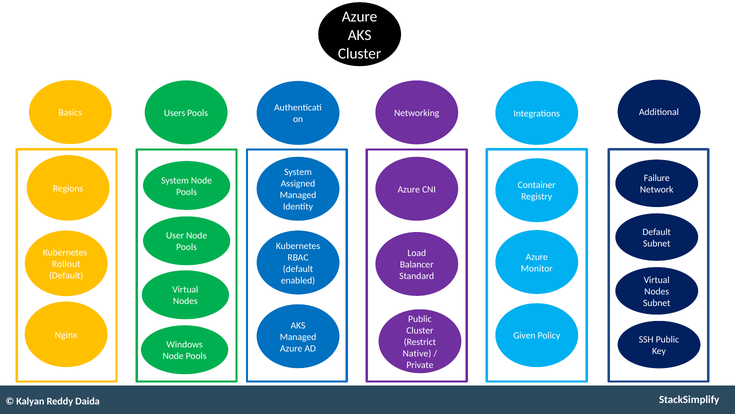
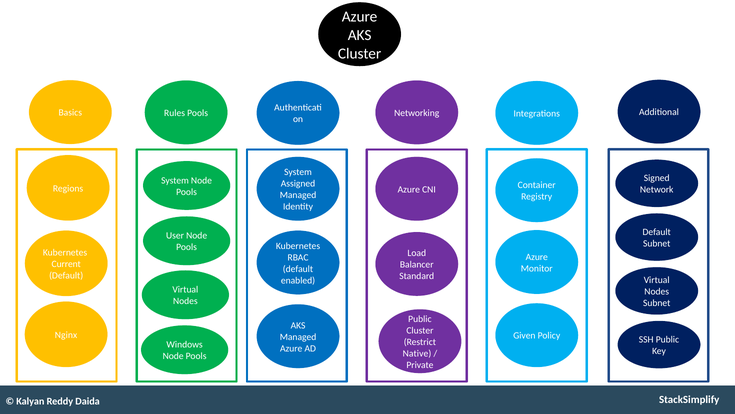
Users: Users -> Rules
Failure: Failure -> Signed
Rollout: Rollout -> Current
